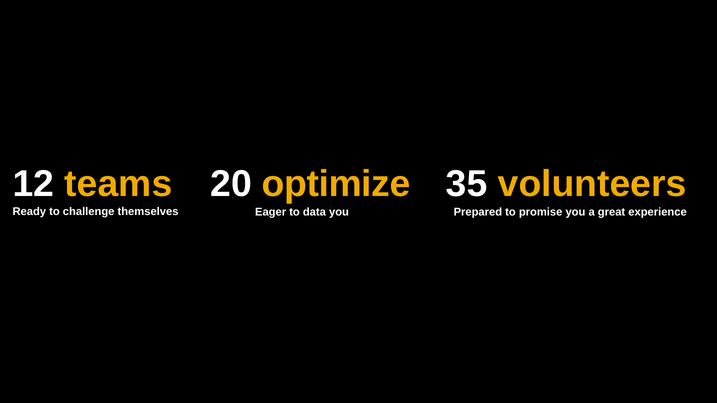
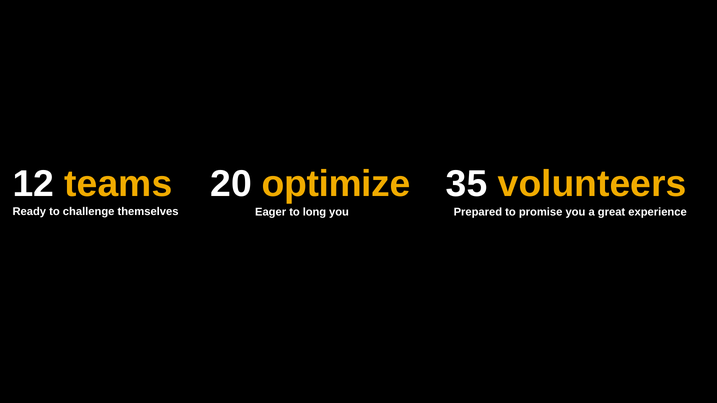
data: data -> long
